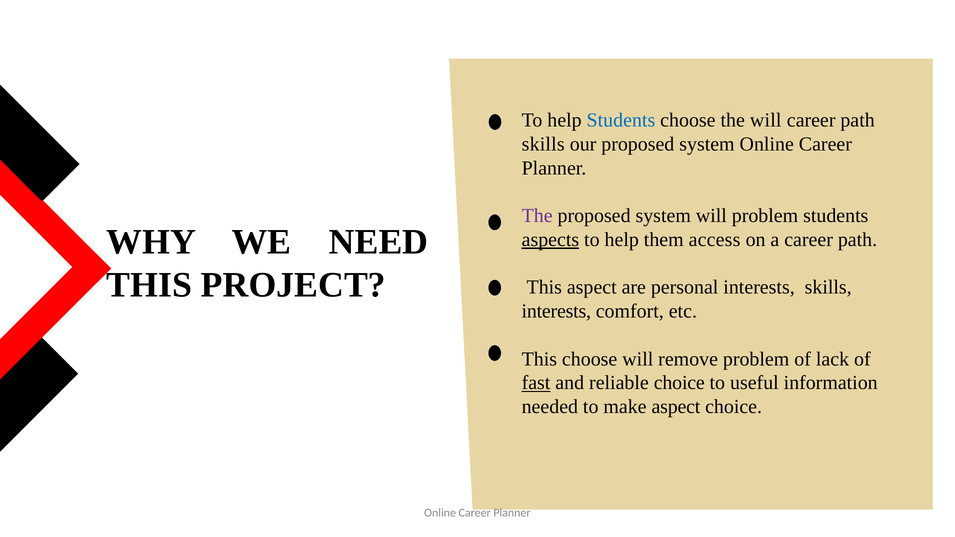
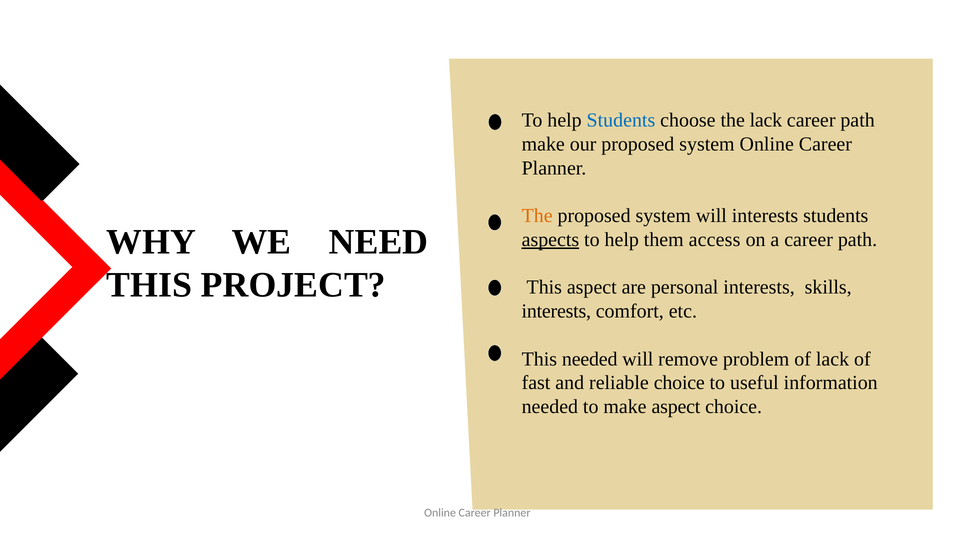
the will: will -> lack
skills at (543, 144): skills -> make
The at (537, 216) colour: purple -> orange
will problem: problem -> interests
This choose: choose -> needed
fast underline: present -> none
